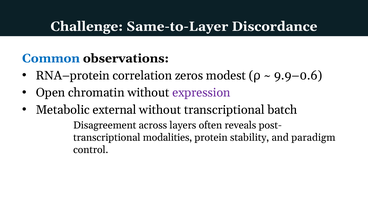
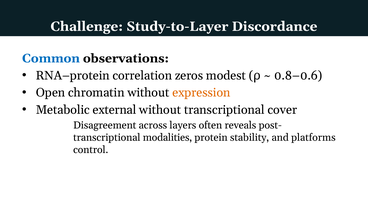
Same-to-Layer: Same-to-Layer -> Study-to-Layer
9.9–0.6: 9.9–0.6 -> 0.8–0.6
expression colour: purple -> orange
batch: batch -> cover
paradigm: paradigm -> platforms
